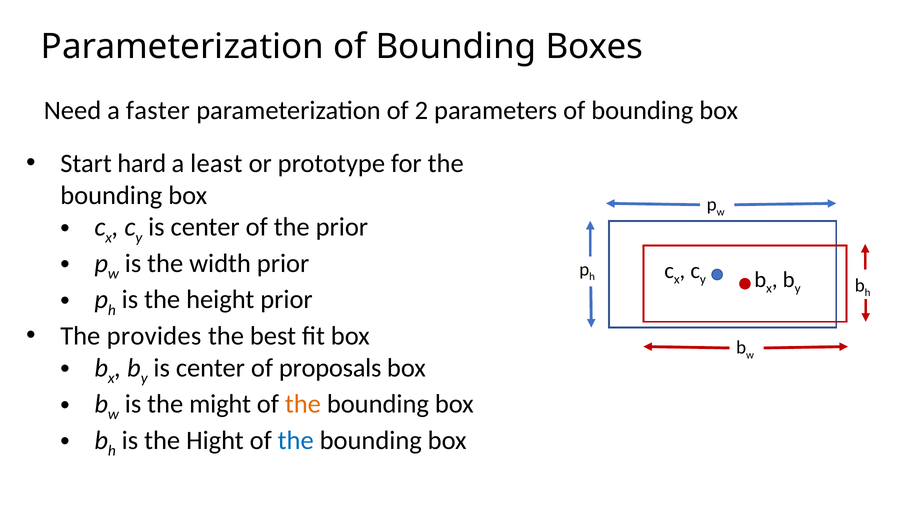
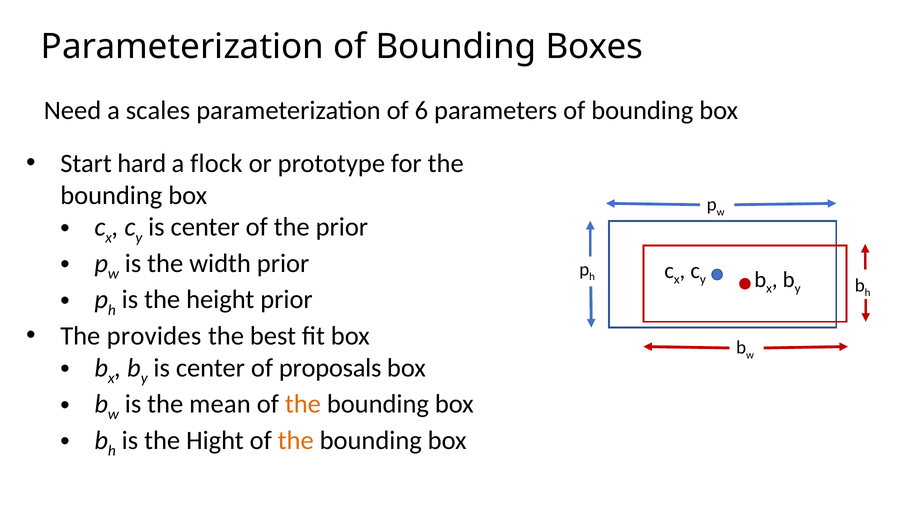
faster: faster -> scales
2: 2 -> 6
least: least -> flock
might: might -> mean
the at (296, 440) colour: blue -> orange
